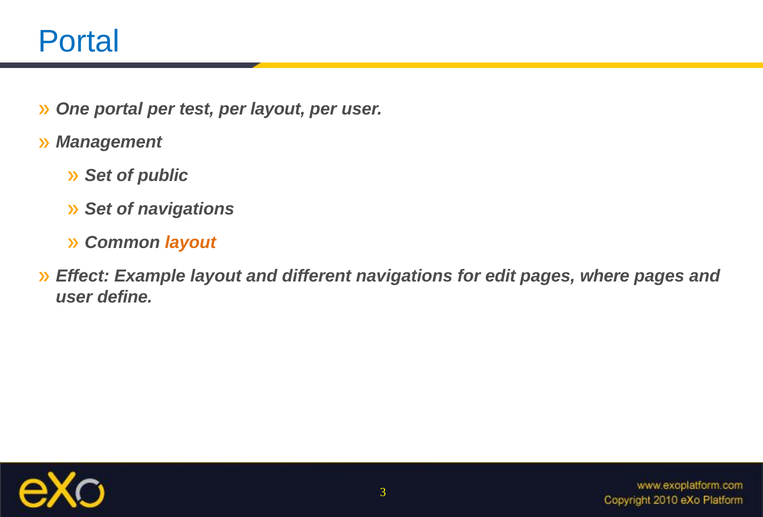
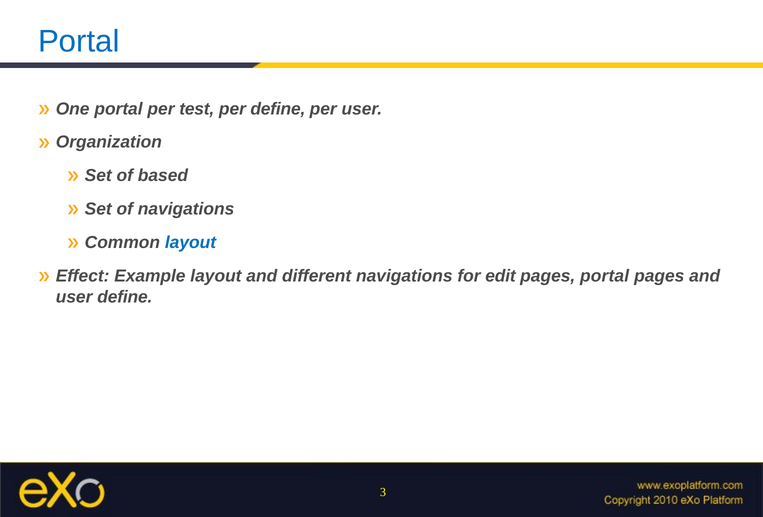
per layout: layout -> define
Management: Management -> Organization
public: public -> based
layout at (190, 242) colour: orange -> blue
pages where: where -> portal
